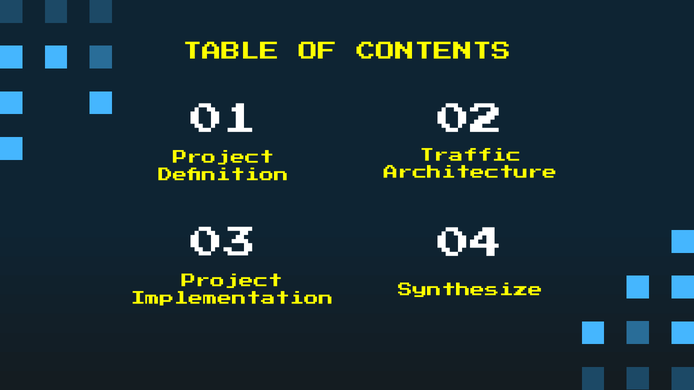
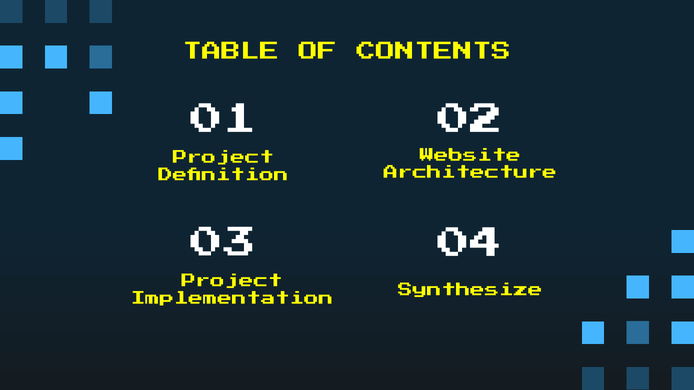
Traffic: Traffic -> Website
